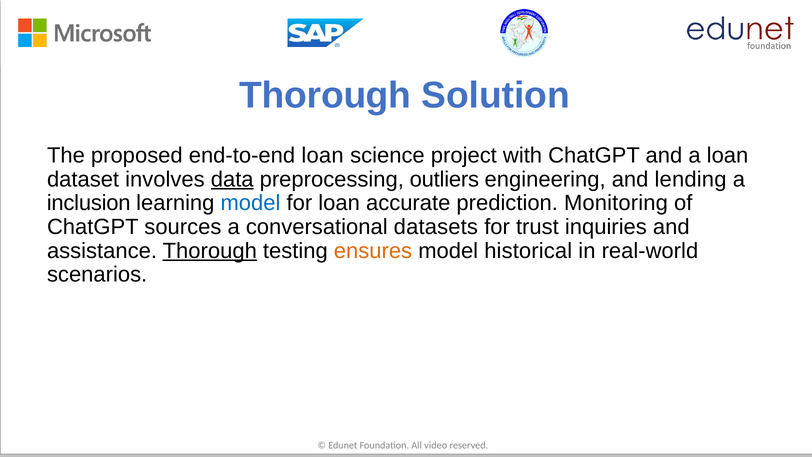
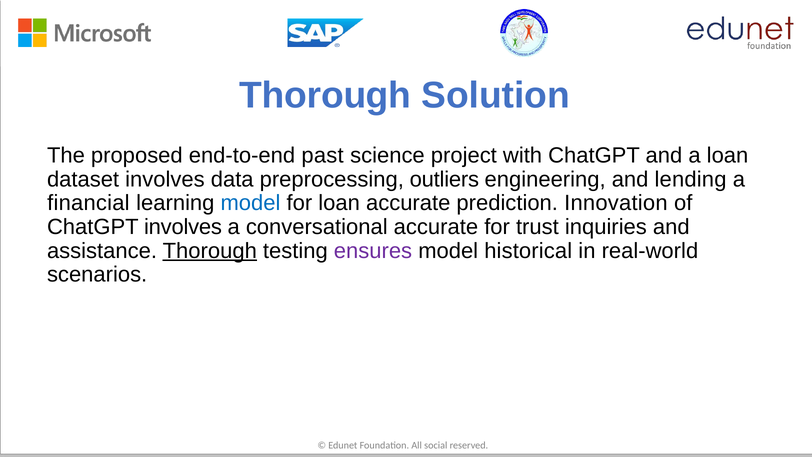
end-to-end loan: loan -> past
data underline: present -> none
inclusion: inclusion -> financial
Monitoring: Monitoring -> Innovation
ChatGPT sources: sources -> involves
conversational datasets: datasets -> accurate
ensures colour: orange -> purple
video: video -> social
